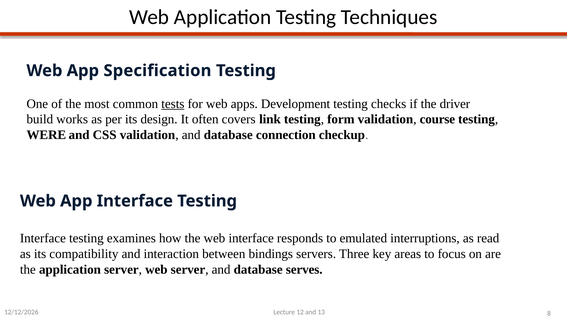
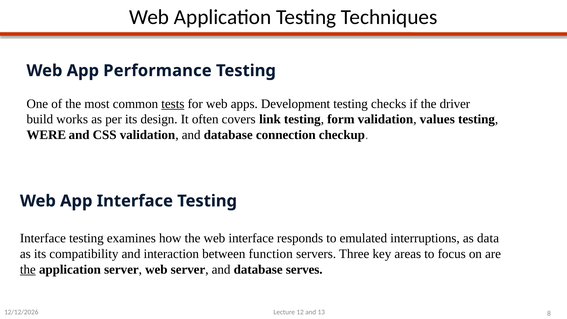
Specification: Specification -> Performance
course: course -> values
read: read -> data
bindings: bindings -> function
the at (28, 269) underline: none -> present
